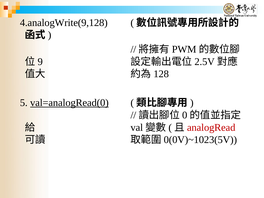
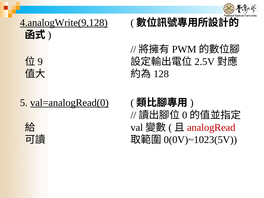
4.analogWrite(9,128 underline: none -> present
